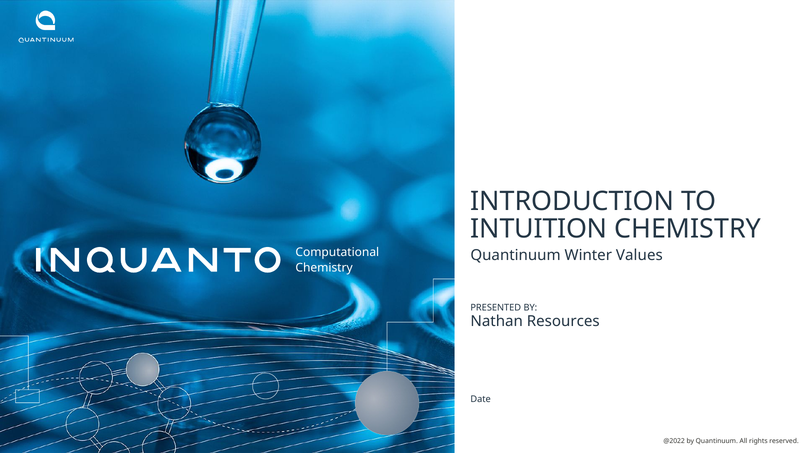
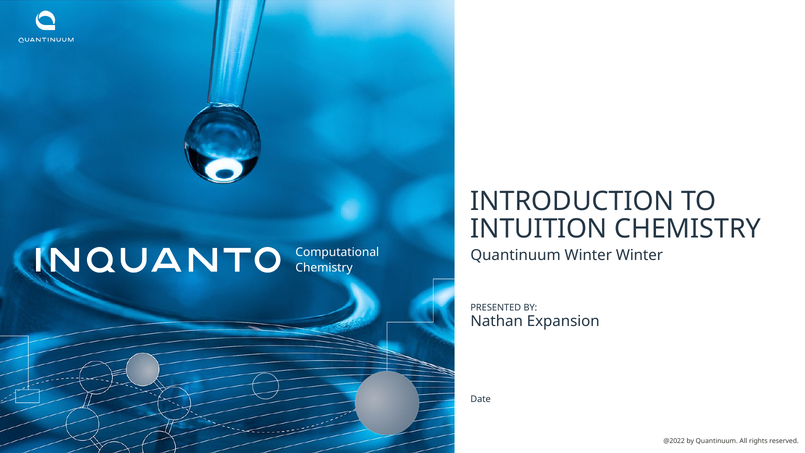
Winter Values: Values -> Winter
Resources: Resources -> Expansion
